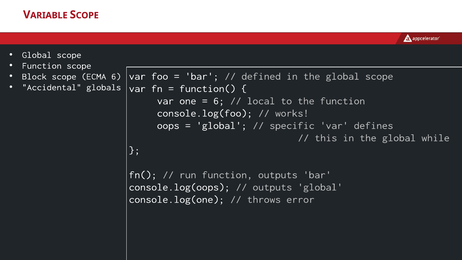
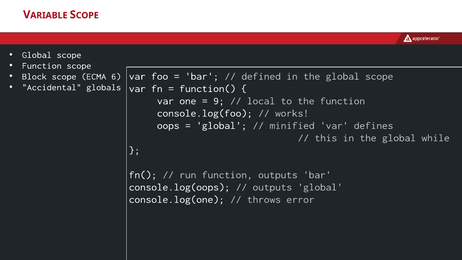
6 at (219, 101): 6 -> 9
specific: specific -> minified
